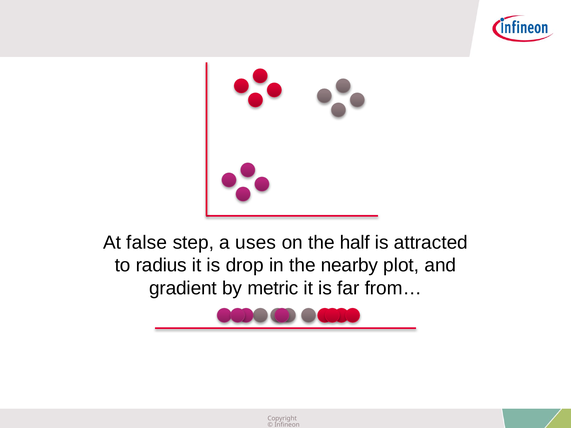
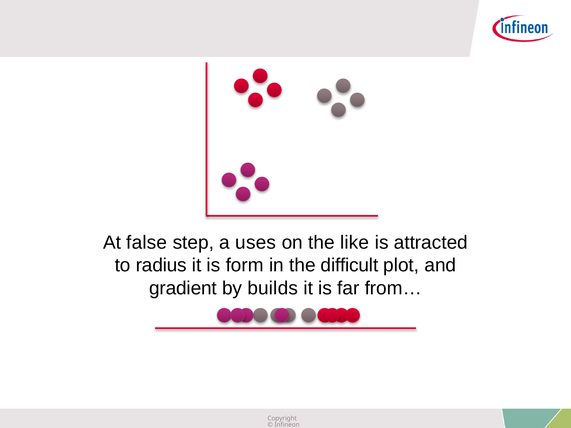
half: half -> like
drop: drop -> form
nearby: nearby -> difficult
metric: metric -> builds
